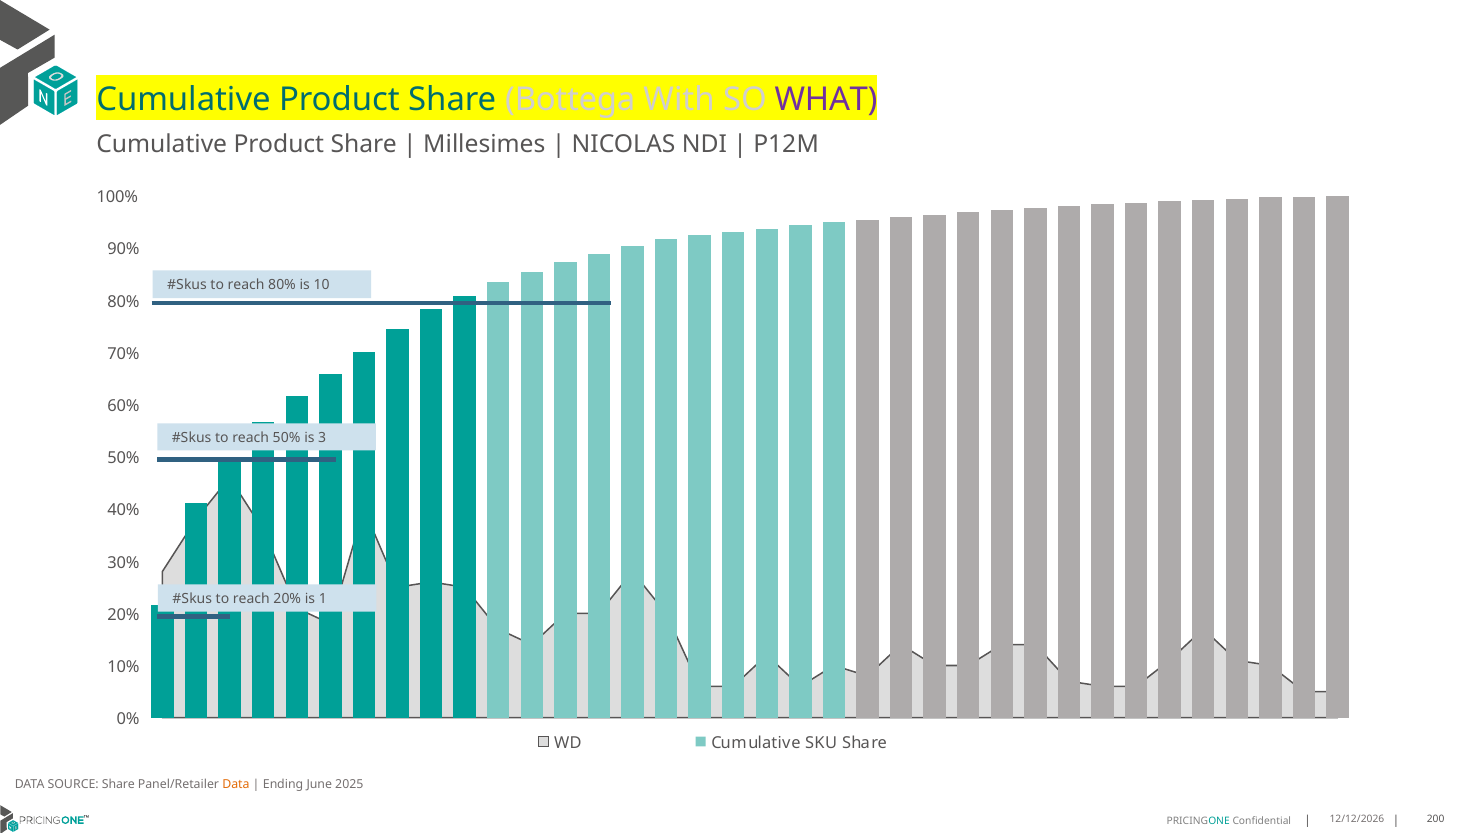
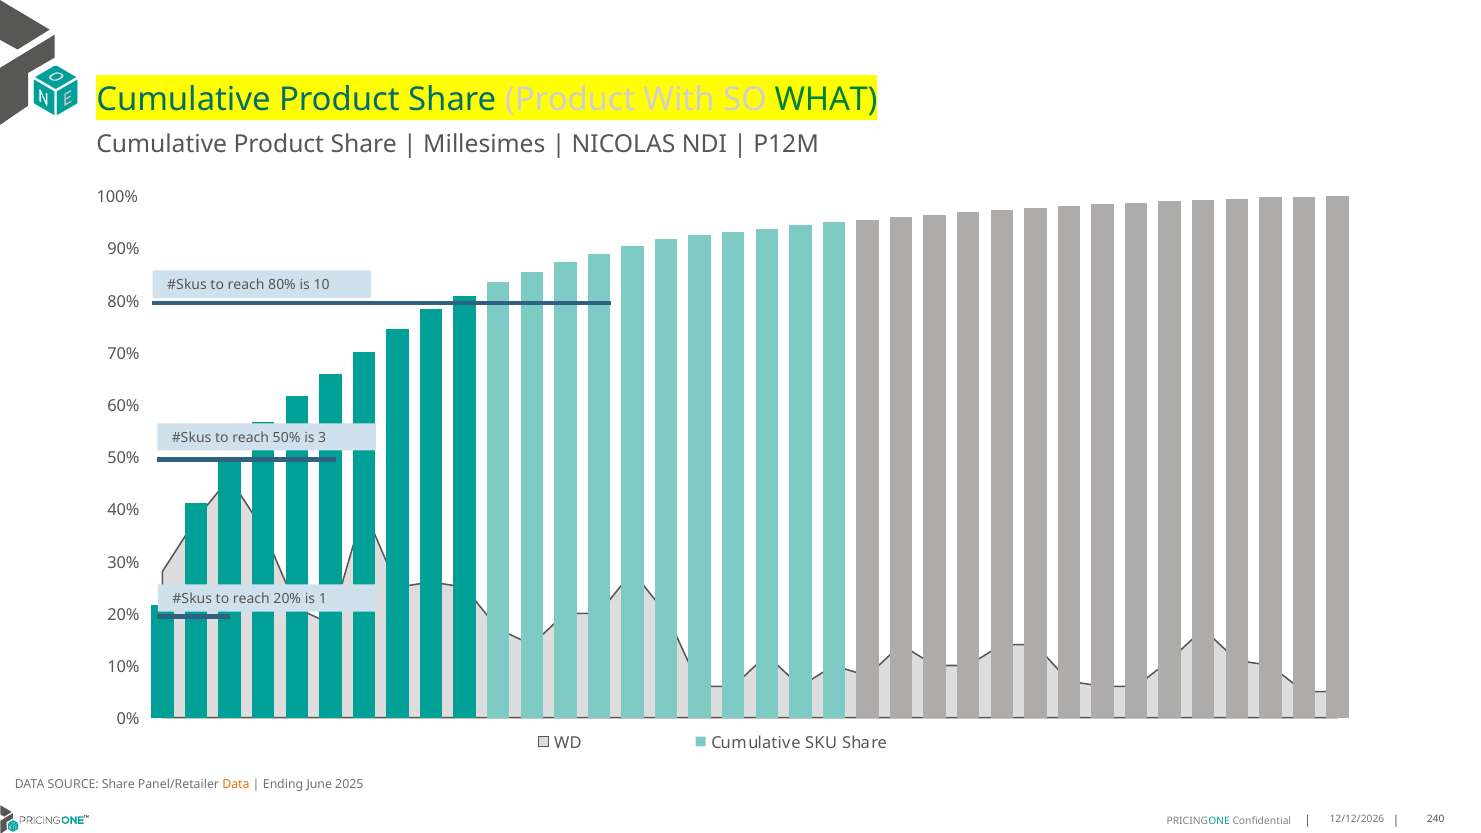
Share Bottega: Bottega -> Product
WHAT colour: purple -> green
200: 200 -> 240
